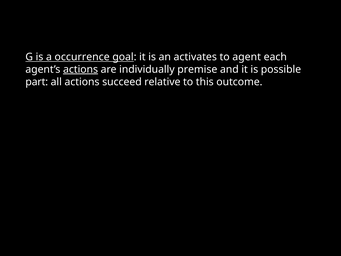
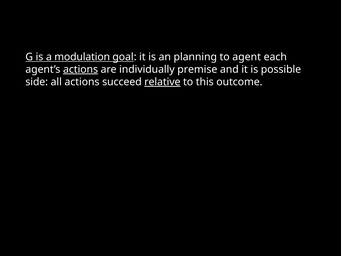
occurrence: occurrence -> modulation
activates: activates -> planning
part: part -> side
relative underline: none -> present
